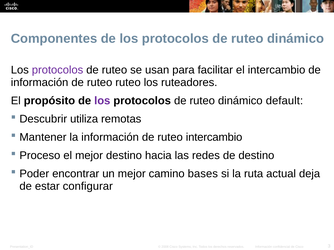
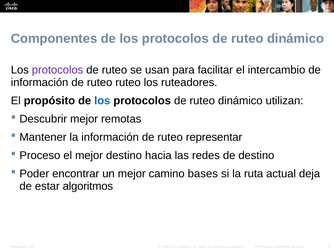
los at (102, 101) colour: purple -> blue
default: default -> utilizan
Descubrir utiliza: utiliza -> mejor
ruteo intercambio: intercambio -> representar
configurar: configurar -> algoritmos
